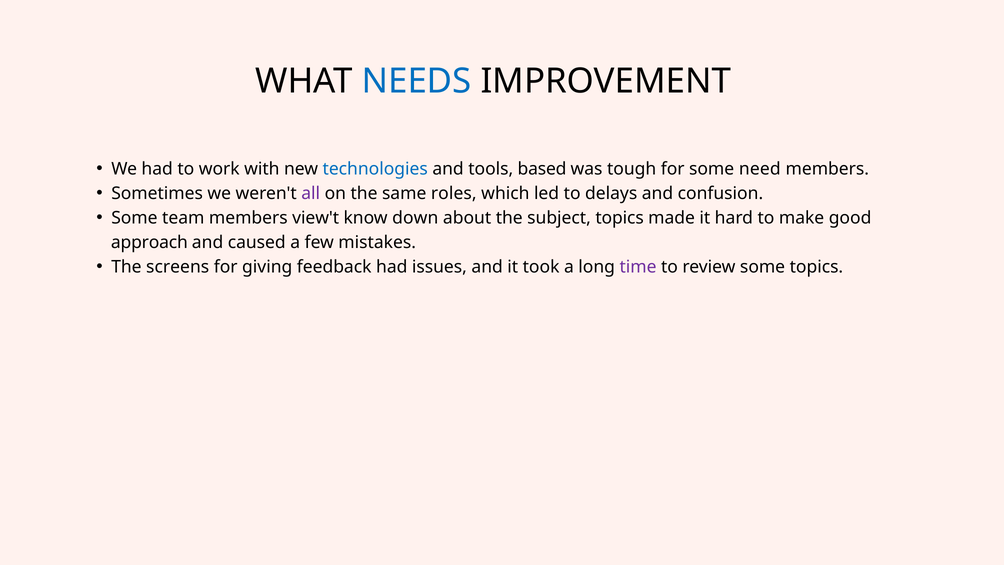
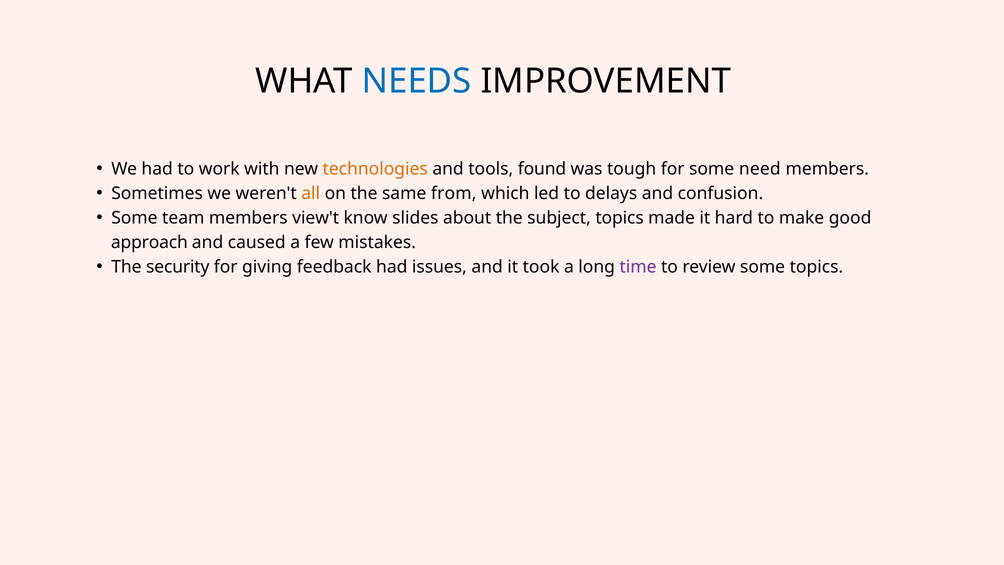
technologies colour: blue -> orange
based: based -> found
all colour: purple -> orange
roles: roles -> from
down: down -> slides
screens: screens -> security
